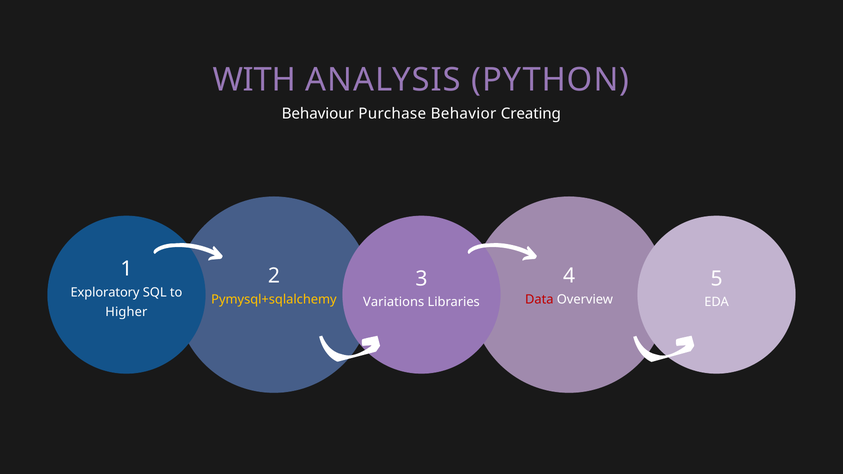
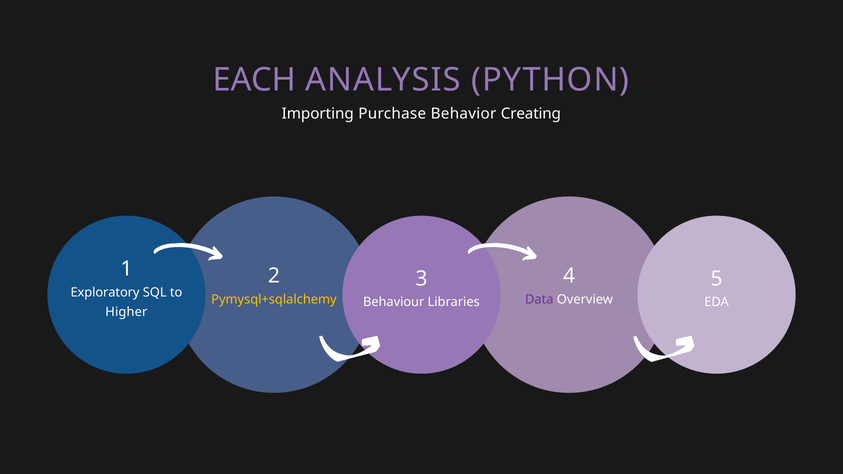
WITH: WITH -> EACH
Behaviour: Behaviour -> Importing
Data colour: red -> purple
Variations: Variations -> Behaviour
